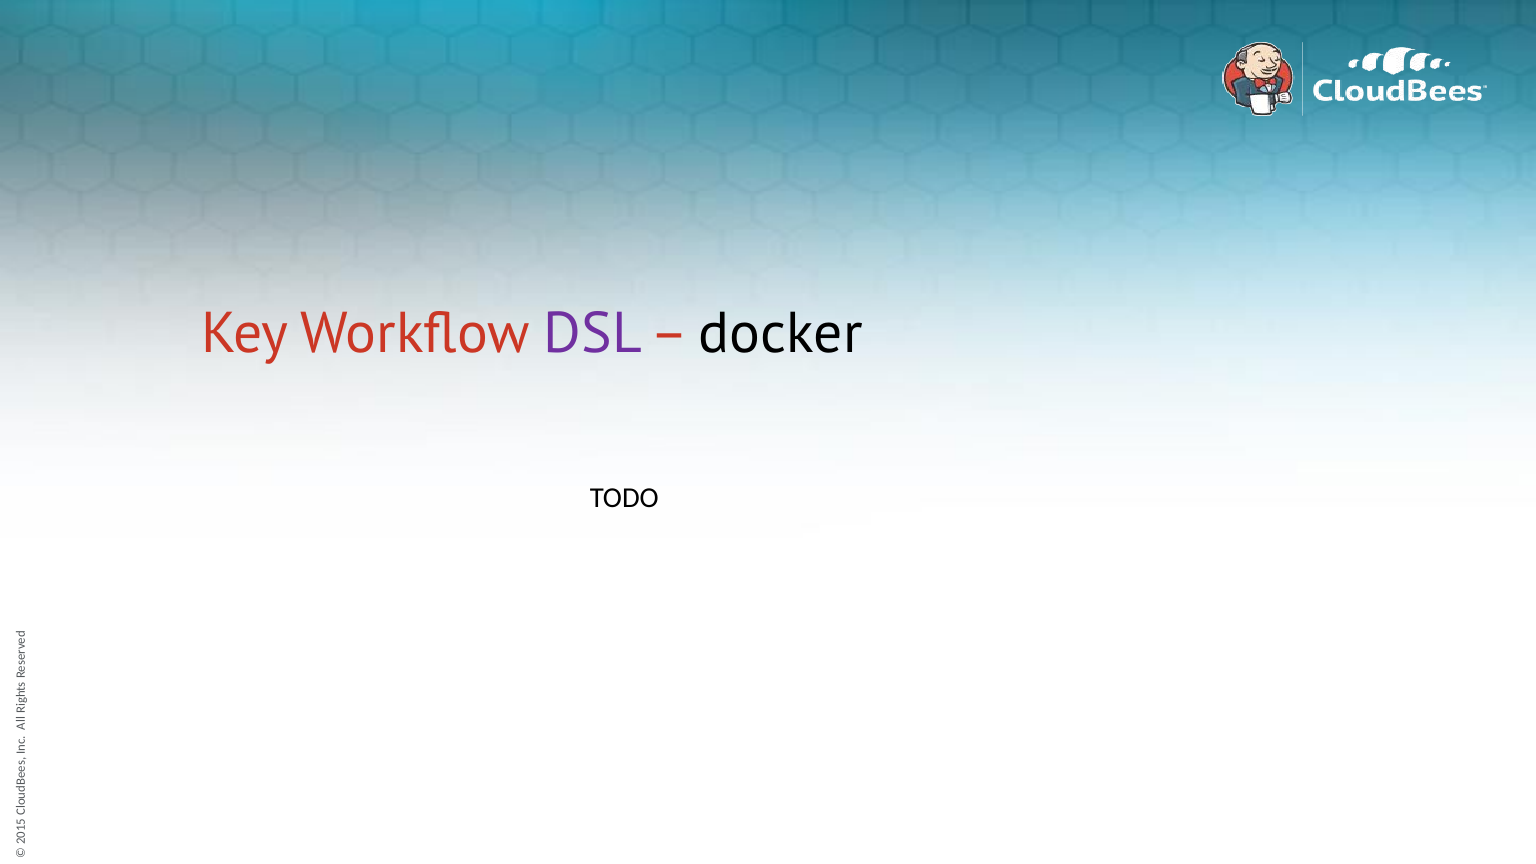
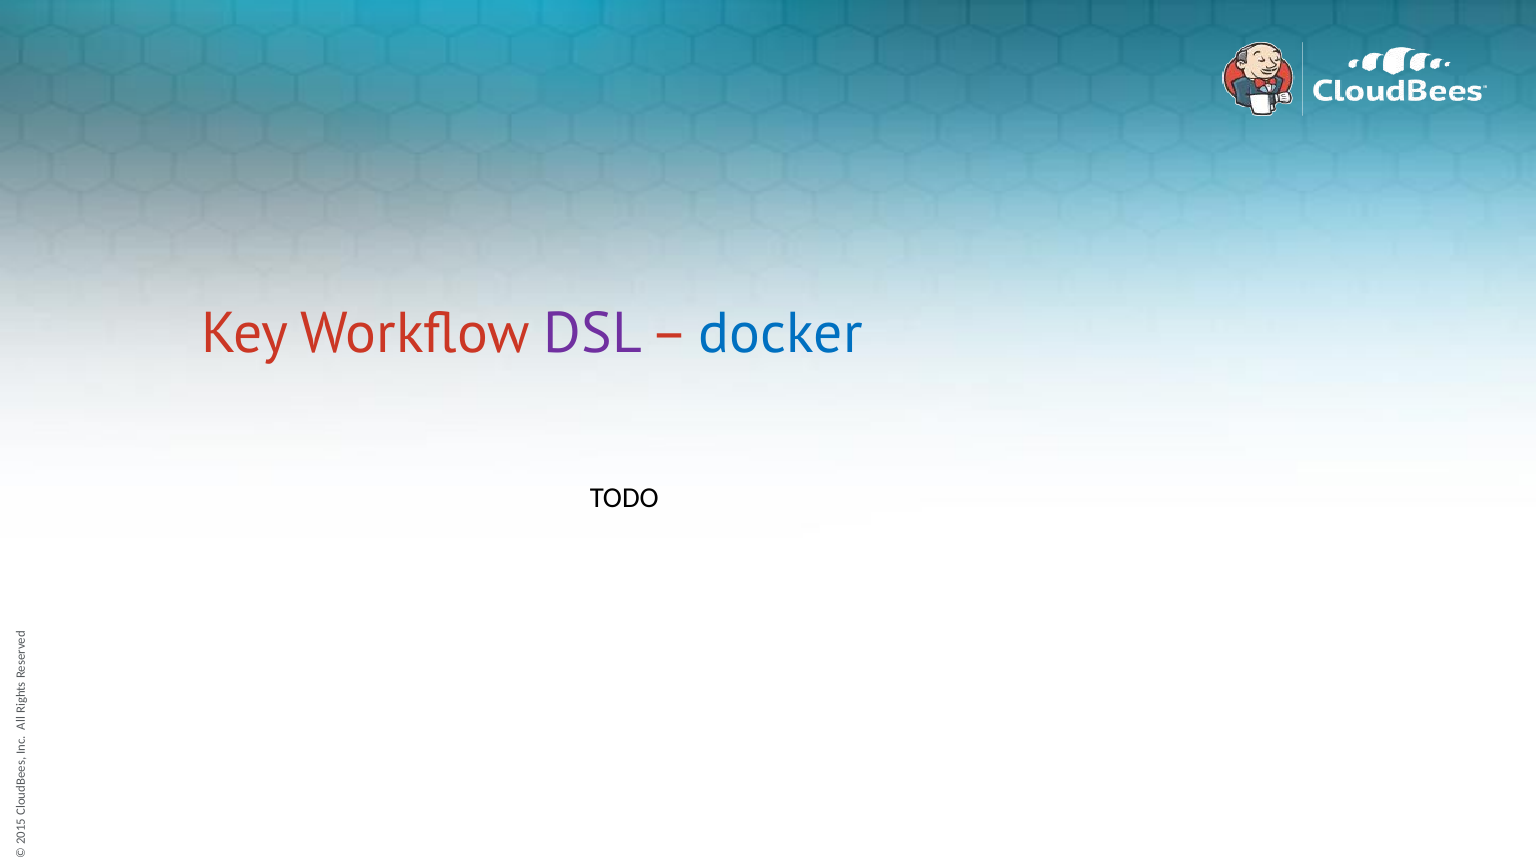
docker colour: black -> blue
